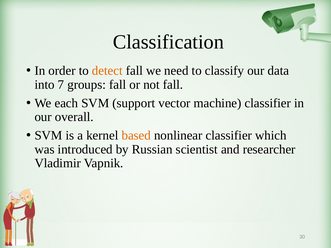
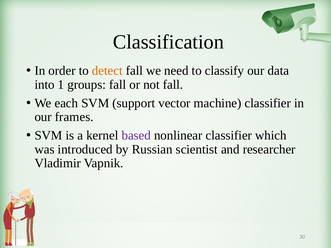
7: 7 -> 1
overall: overall -> frames
based colour: orange -> purple
